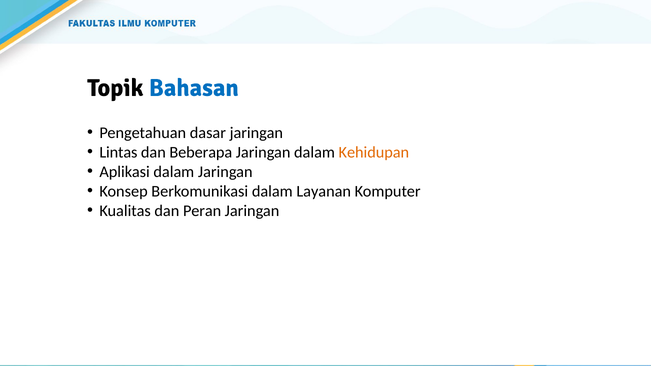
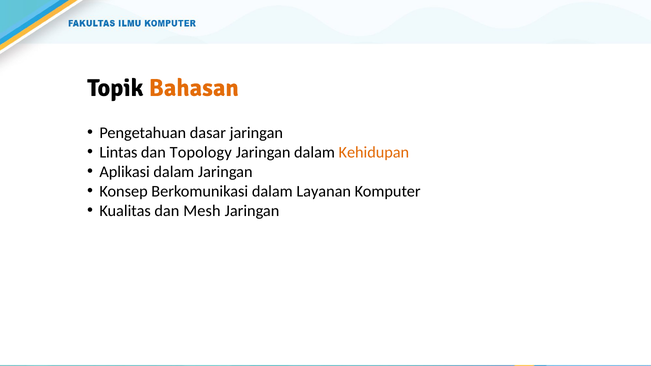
Bahasan colour: blue -> orange
Beberapa: Beberapa -> Topology
Peran: Peran -> Mesh
